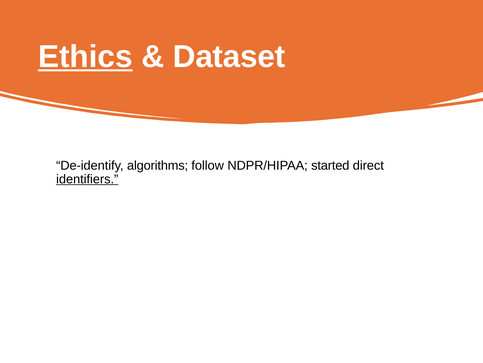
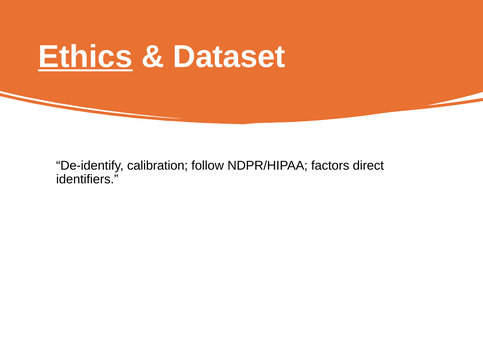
algorithms: algorithms -> calibration
started: started -> factors
identifiers underline: present -> none
